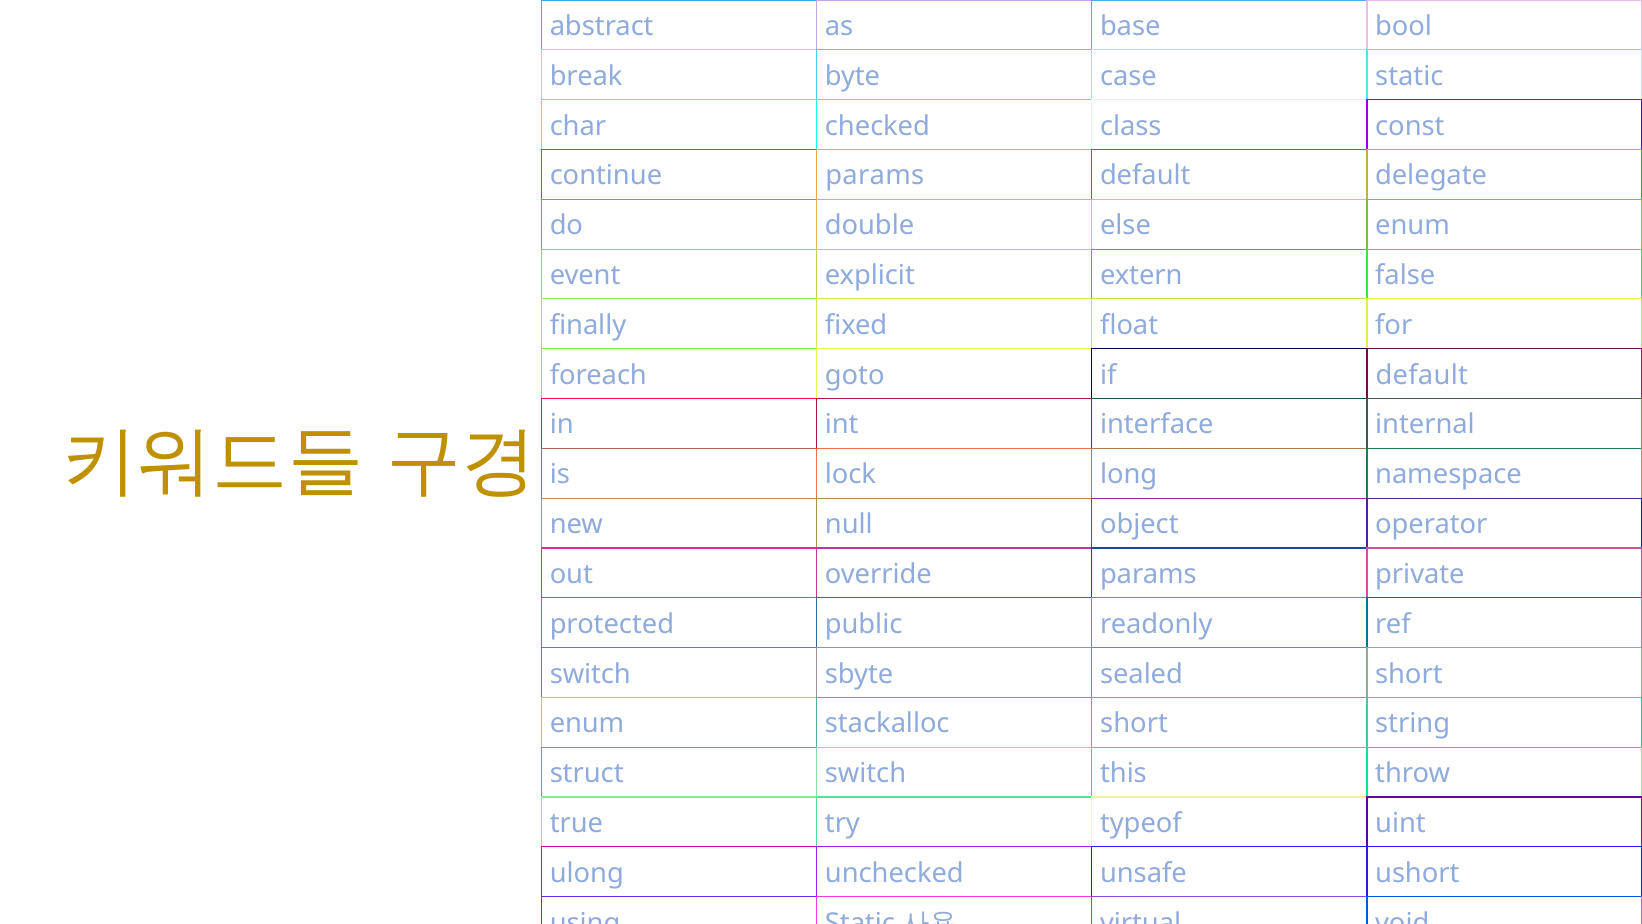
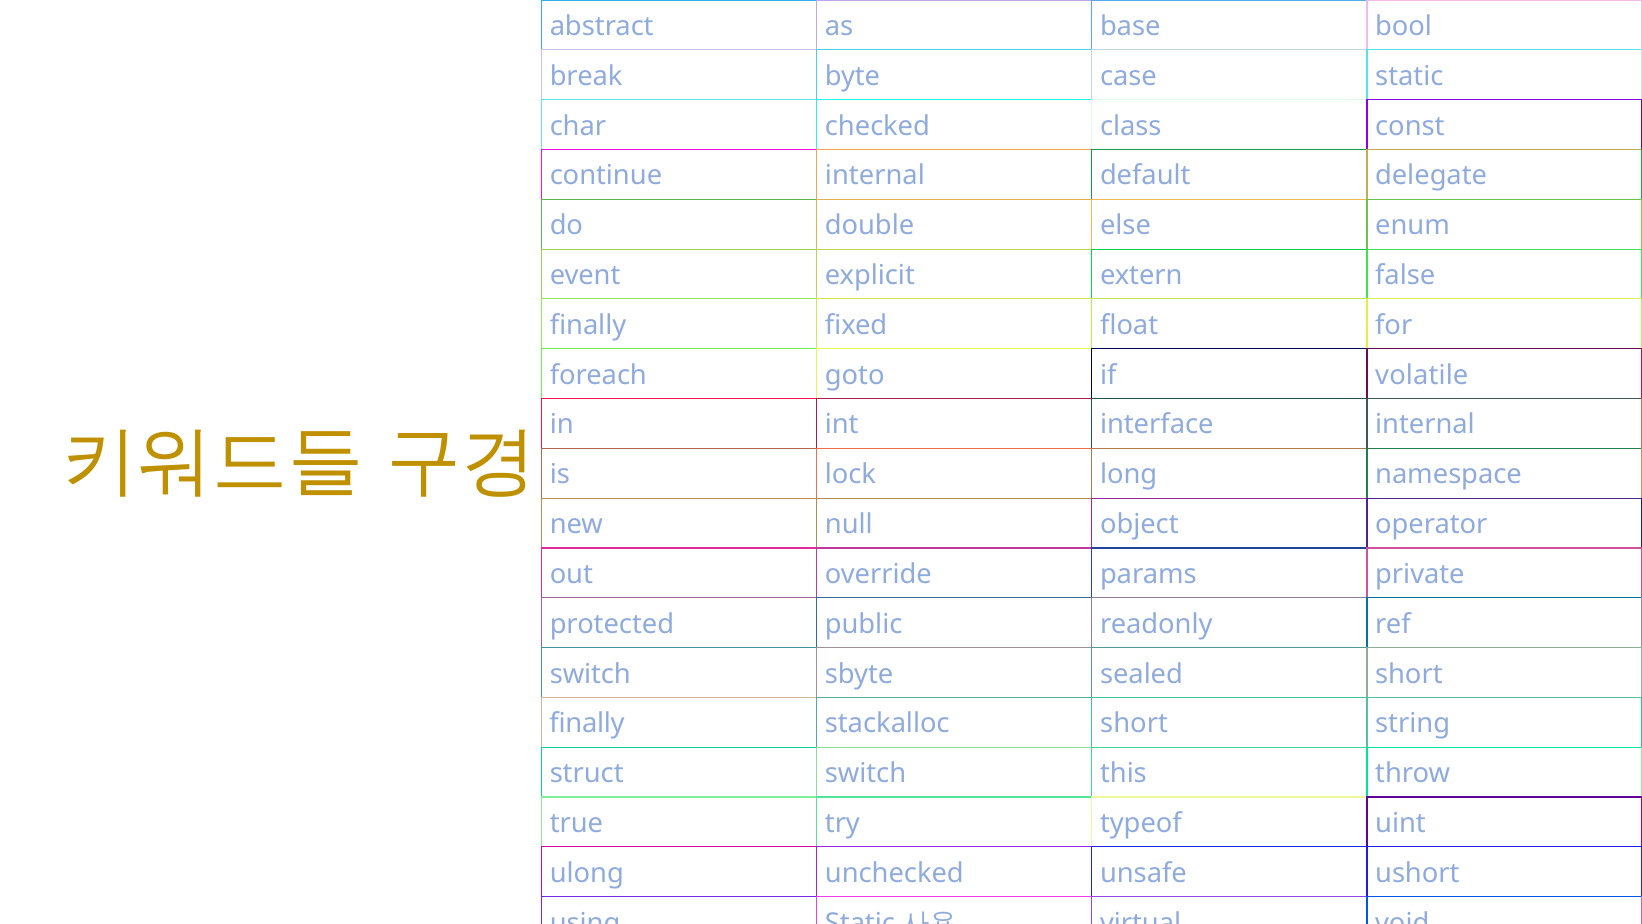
continue params: params -> internal
if default: default -> volatile
enum at (587, 724): enum -> finally
